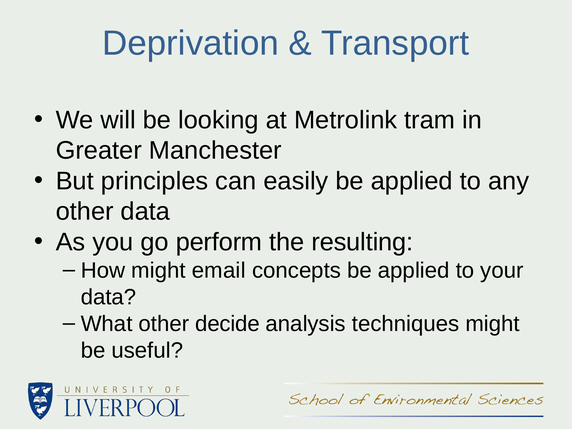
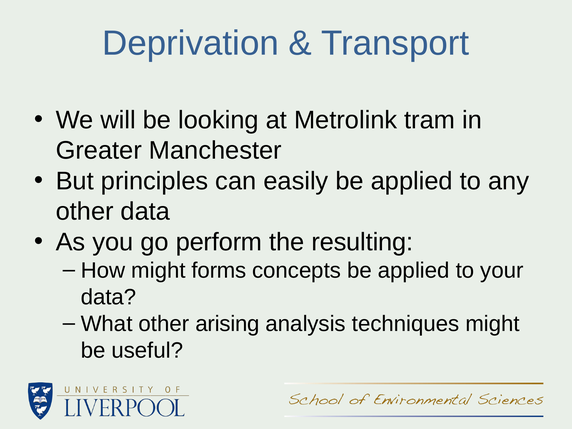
email: email -> forms
decide: decide -> arising
